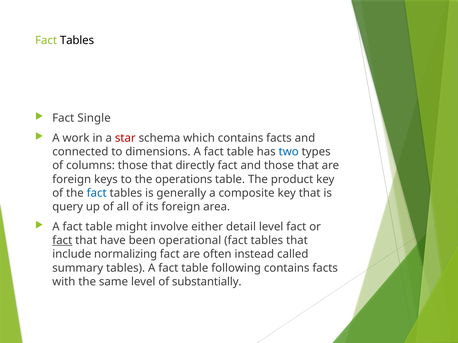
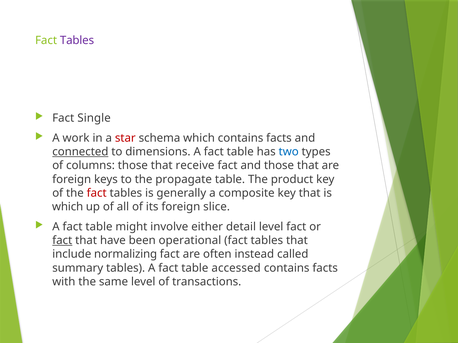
Tables at (77, 40) colour: black -> purple
connected underline: none -> present
directly: directly -> receive
operations: operations -> propagate
fact at (97, 193) colour: blue -> red
query at (68, 207): query -> which
area: area -> slice
following: following -> accessed
substantially: substantially -> transactions
